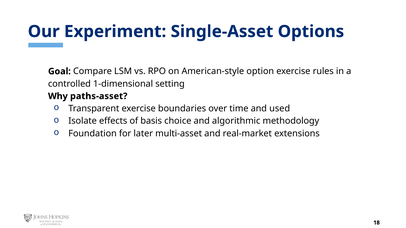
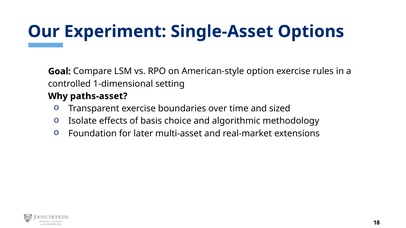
used: used -> sized
